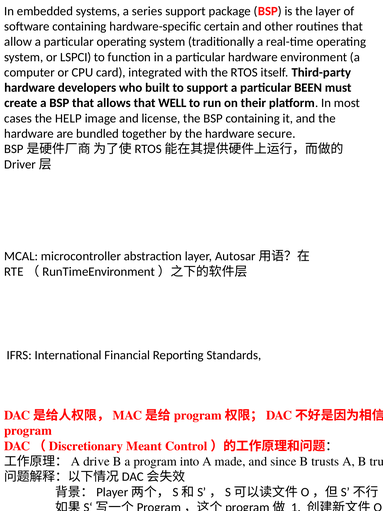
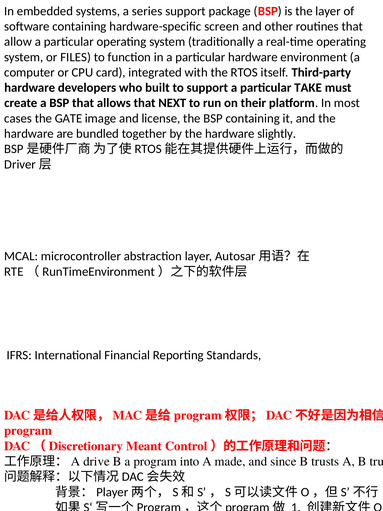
certain: certain -> screen
LSPCI: LSPCI -> FILES
BEEN: BEEN -> TAKE
WELL: WELL -> NEXT
HELP: HELP -> GATE
secure: secure -> slightly
